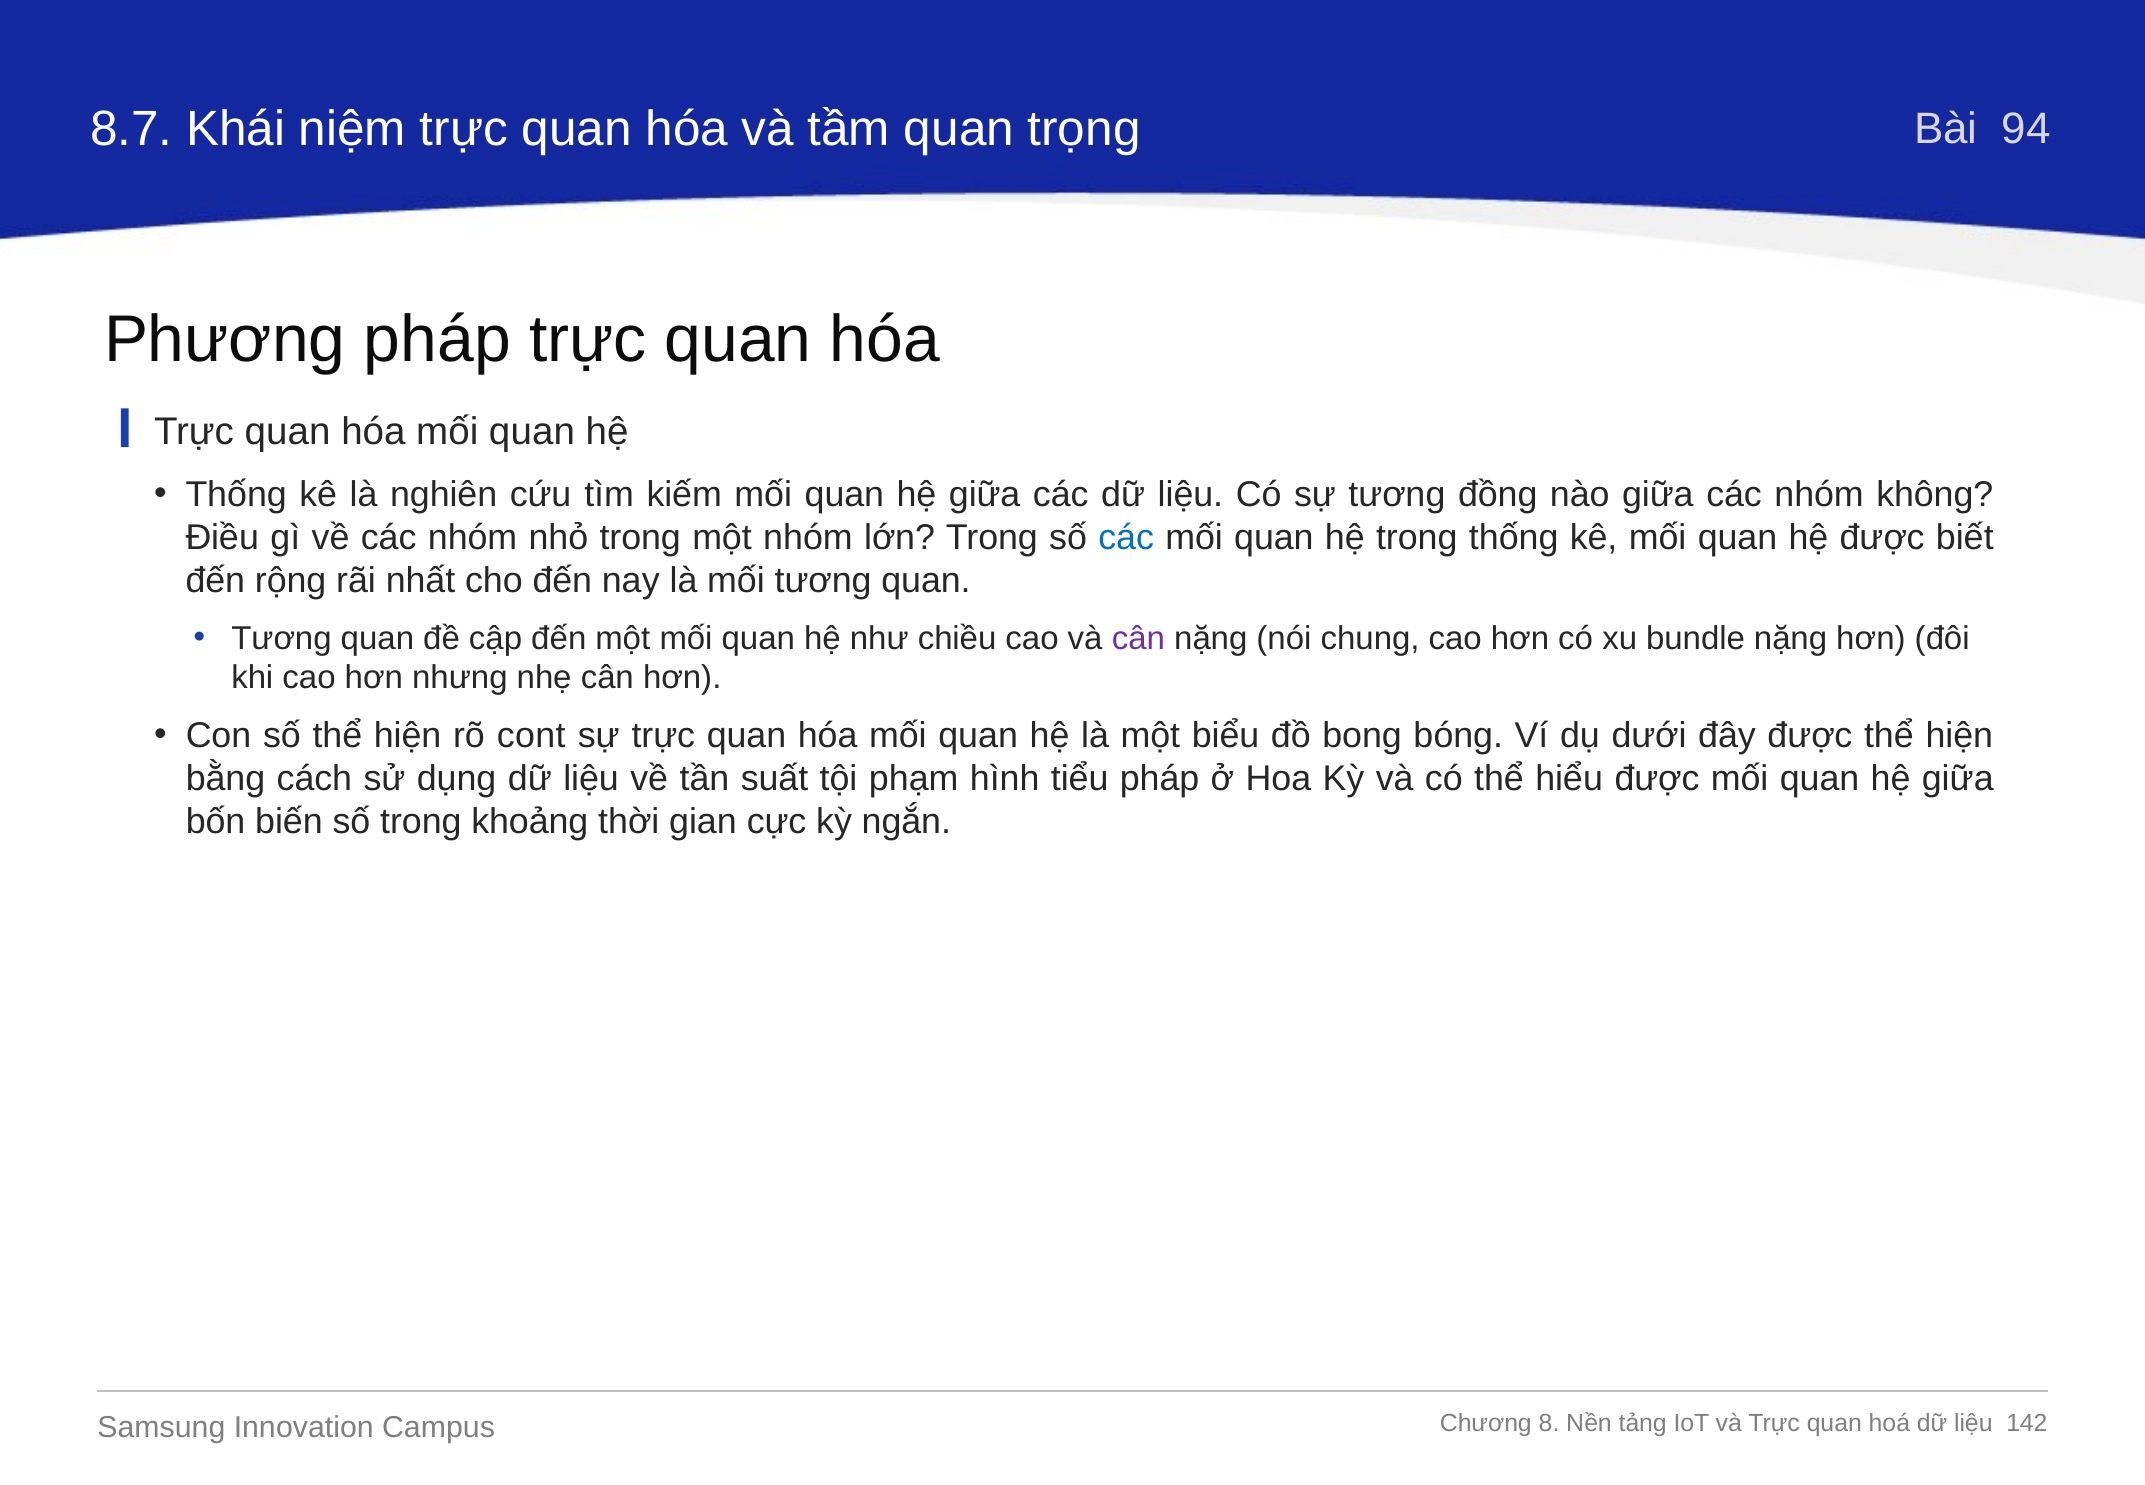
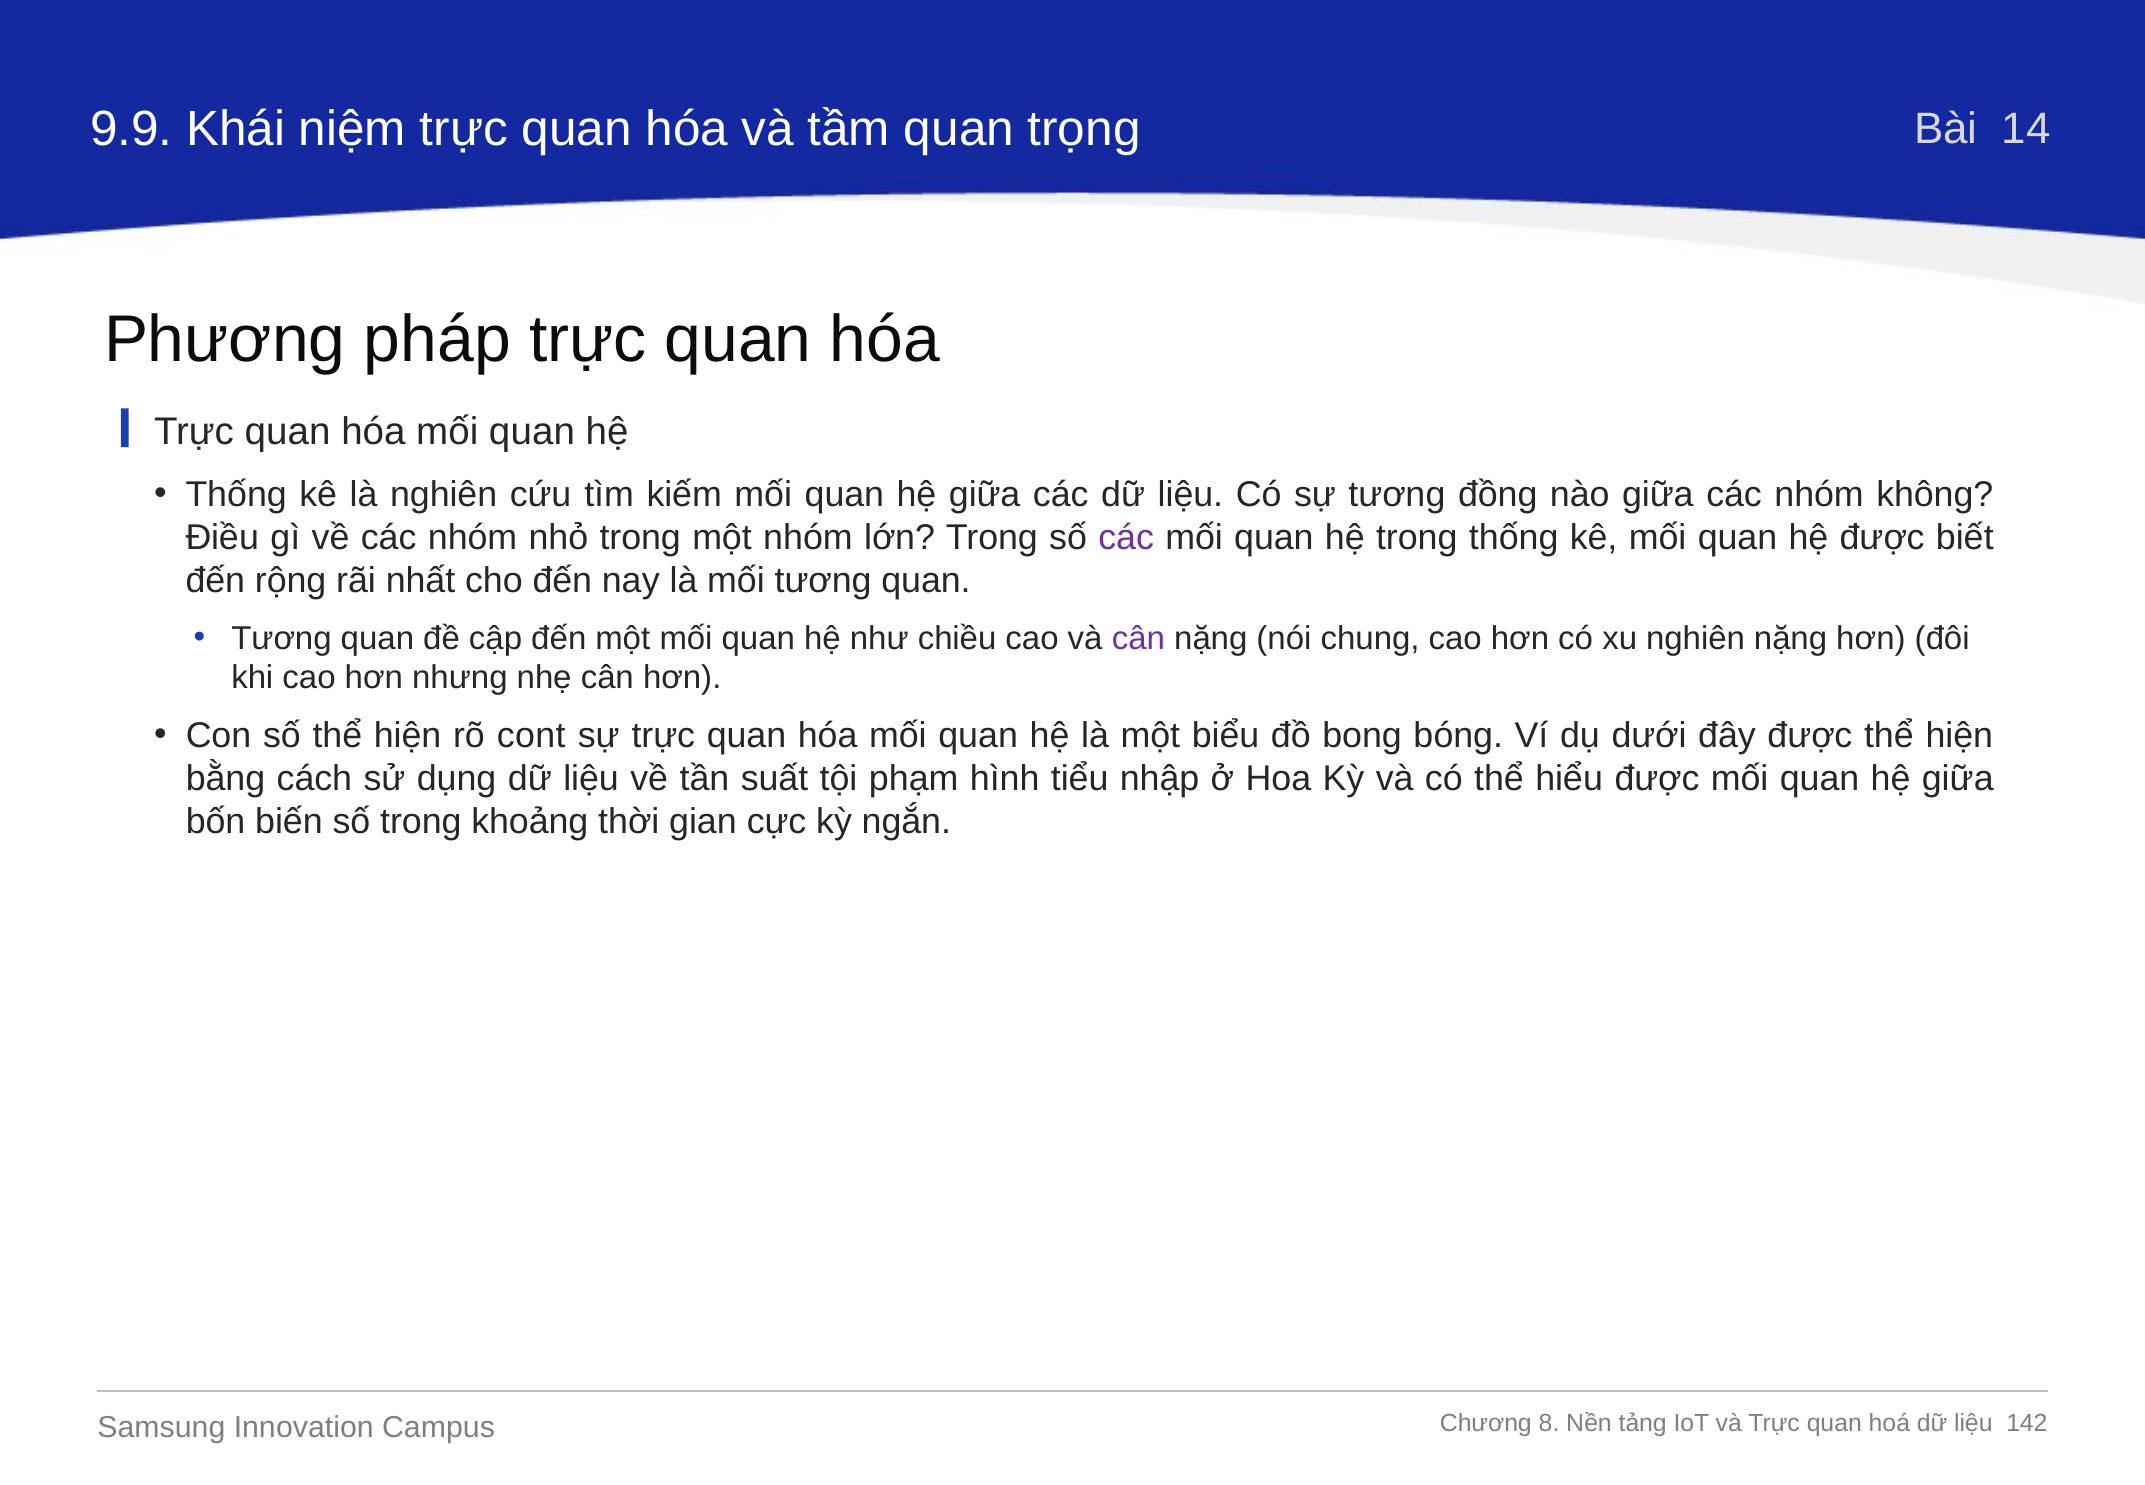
8.7: 8.7 -> 9.9
94: 94 -> 14
các at (1126, 538) colour: blue -> purple
xu bundle: bundle -> nghiên
tiểu pháp: pháp -> nhập
